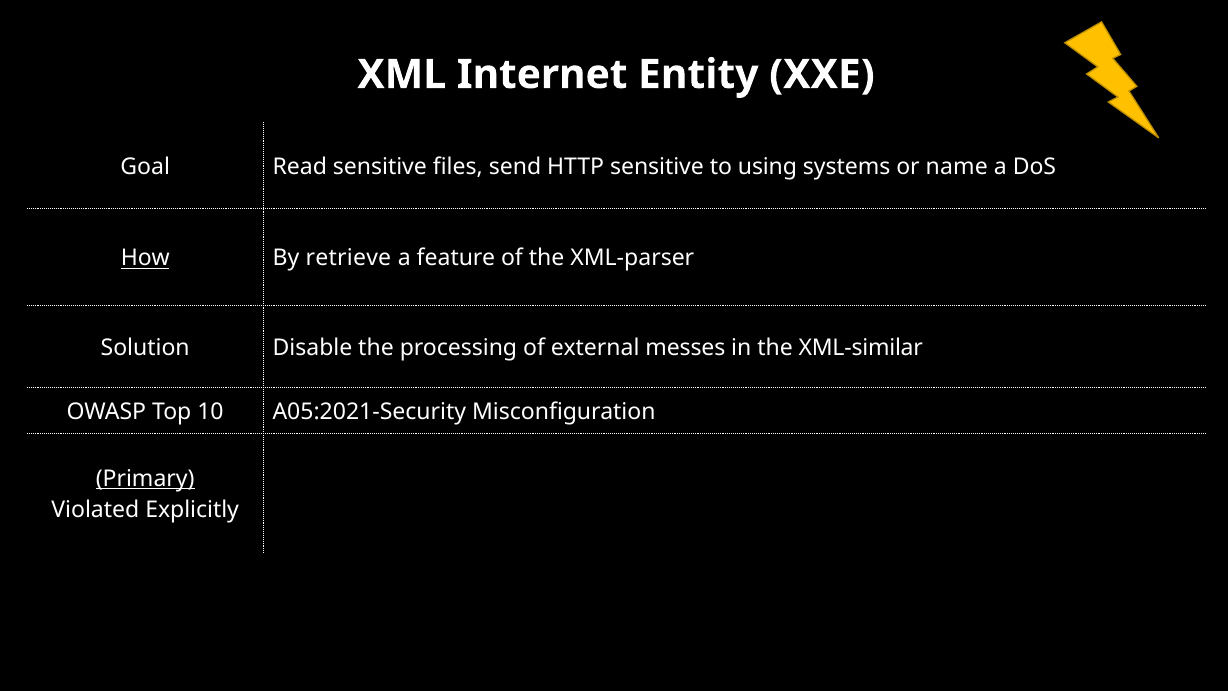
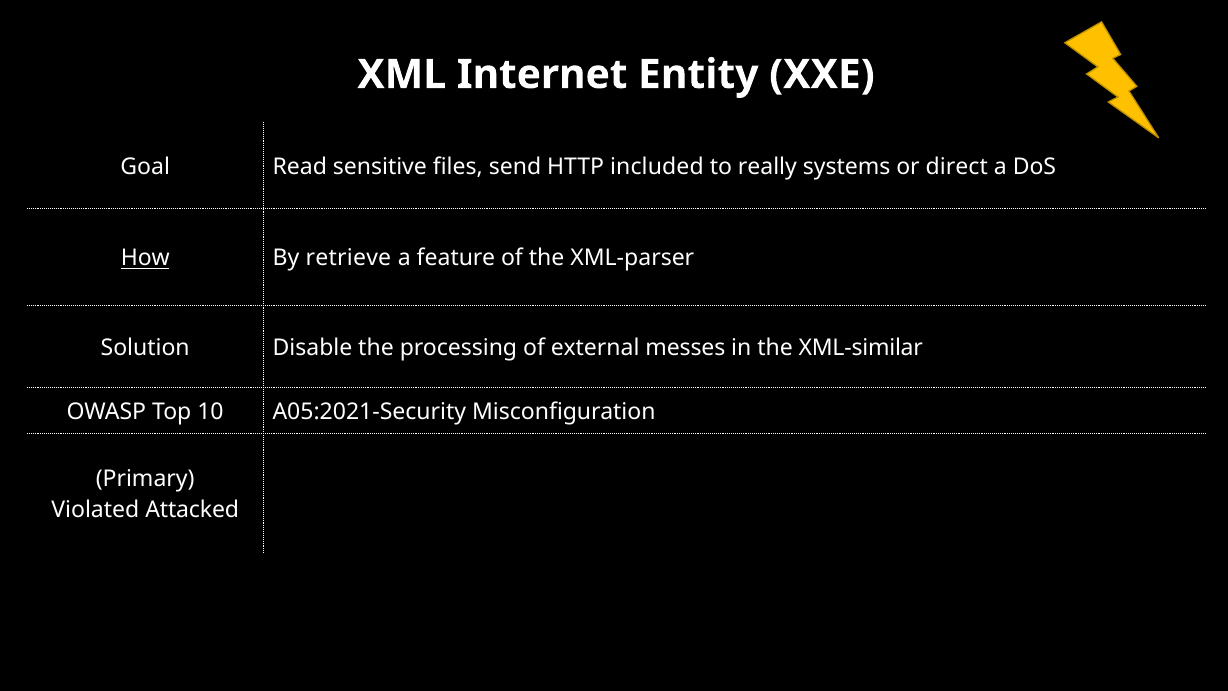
HTTP sensitive: sensitive -> included
using: using -> really
name: name -> direct
Primary underline: present -> none
Explicitly: Explicitly -> Attacked
